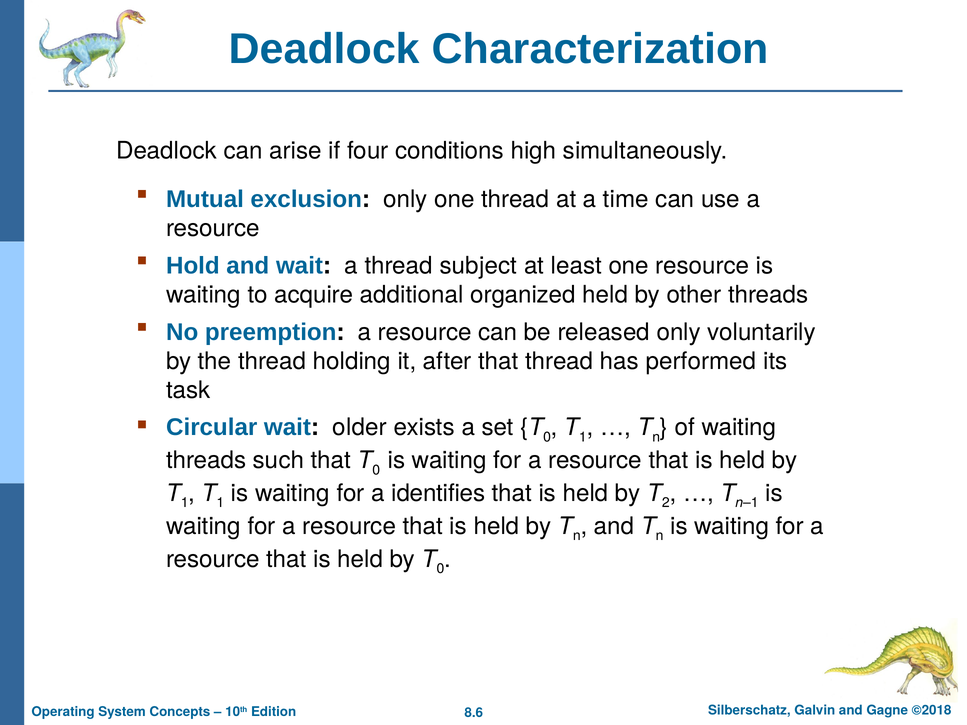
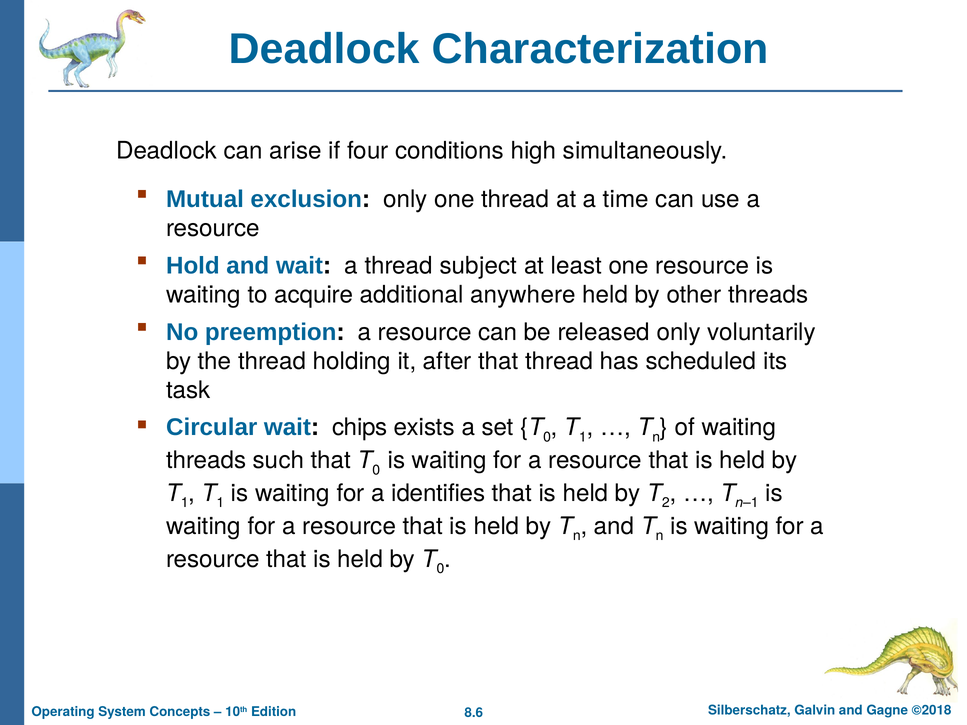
organized: organized -> anywhere
performed: performed -> scheduled
older: older -> chips
